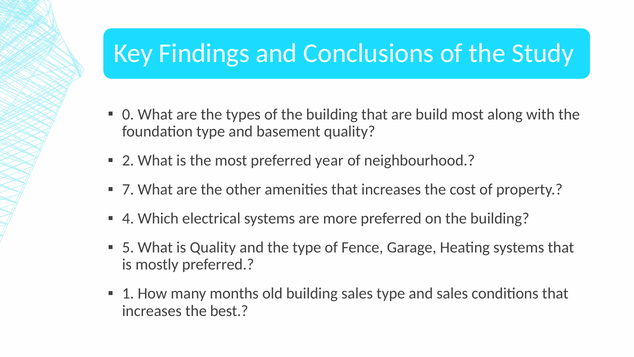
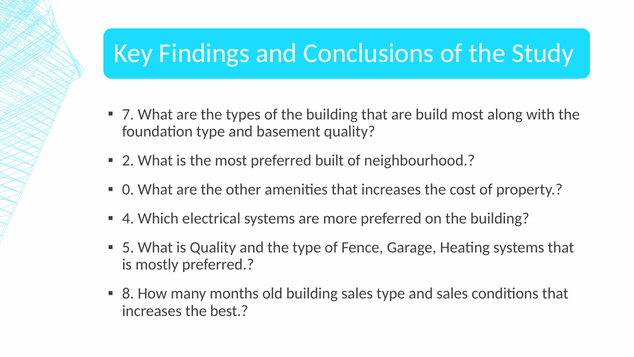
0: 0 -> 7
year: year -> built
7: 7 -> 0
1: 1 -> 8
